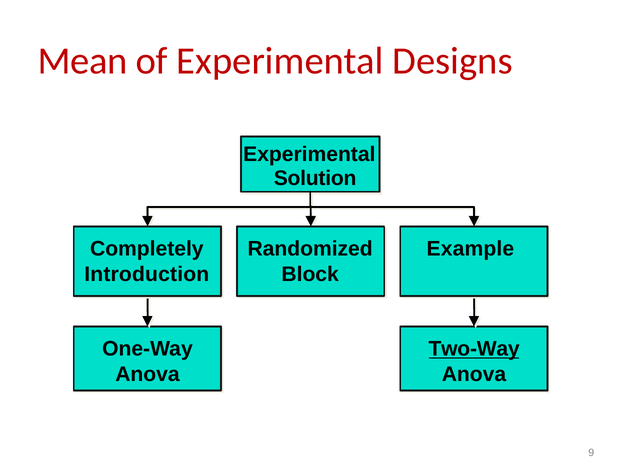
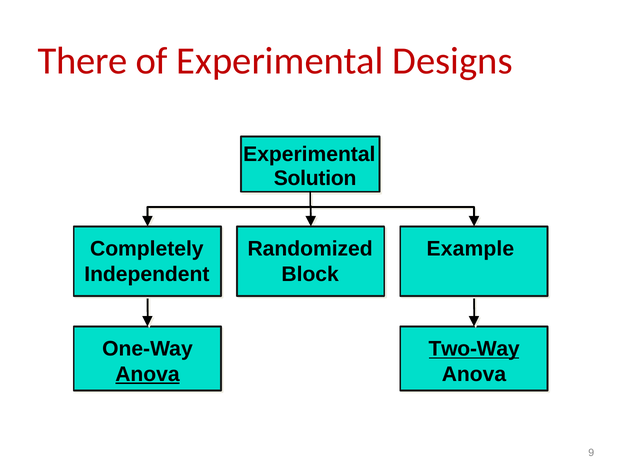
Mean: Mean -> There
Introduction: Introduction -> Independent
Anova at (147, 374) underline: none -> present
